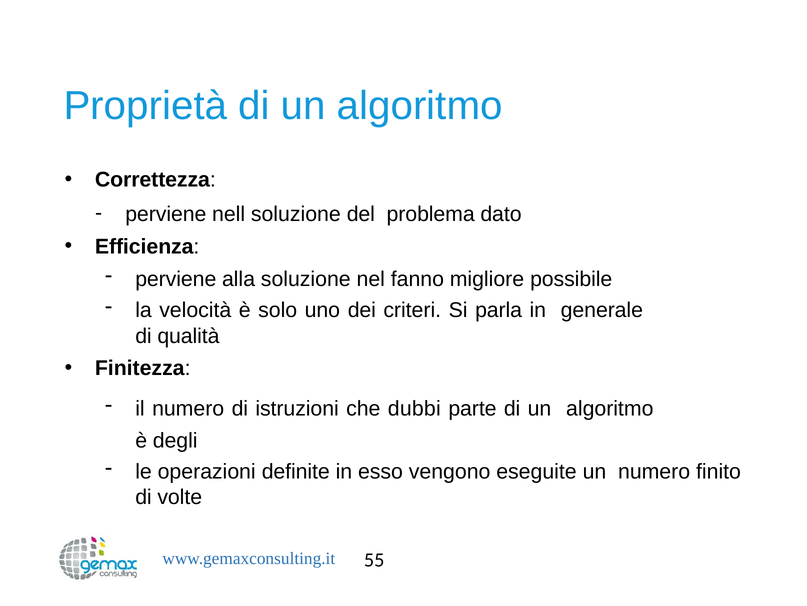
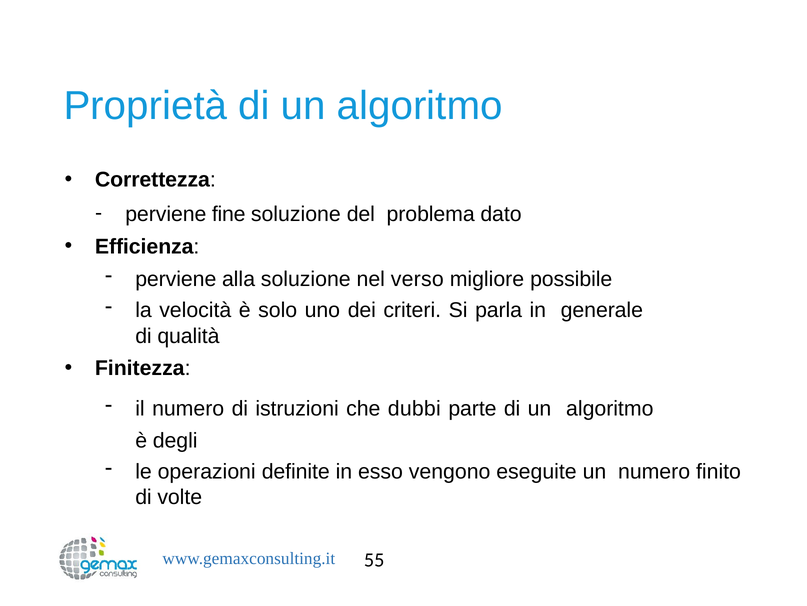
nell: nell -> fine
fanno: fanno -> verso
